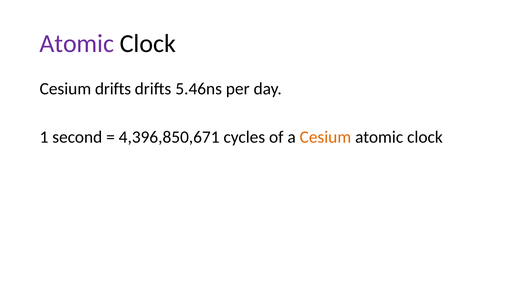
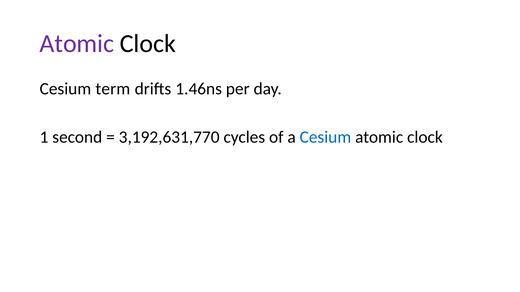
Cesium drifts: drifts -> term
5.46ns: 5.46ns -> 1.46ns
4,396,850,671: 4,396,850,671 -> 3,192,631,770
Cesium at (325, 137) colour: orange -> blue
